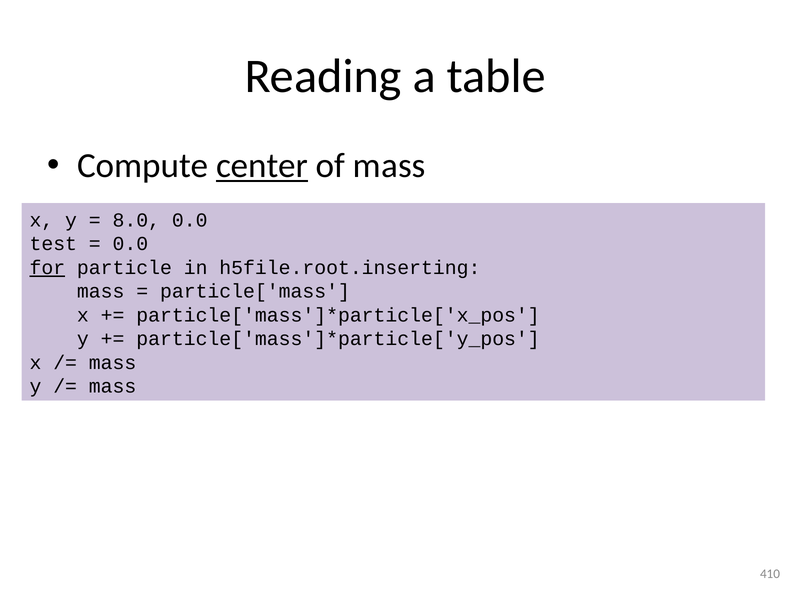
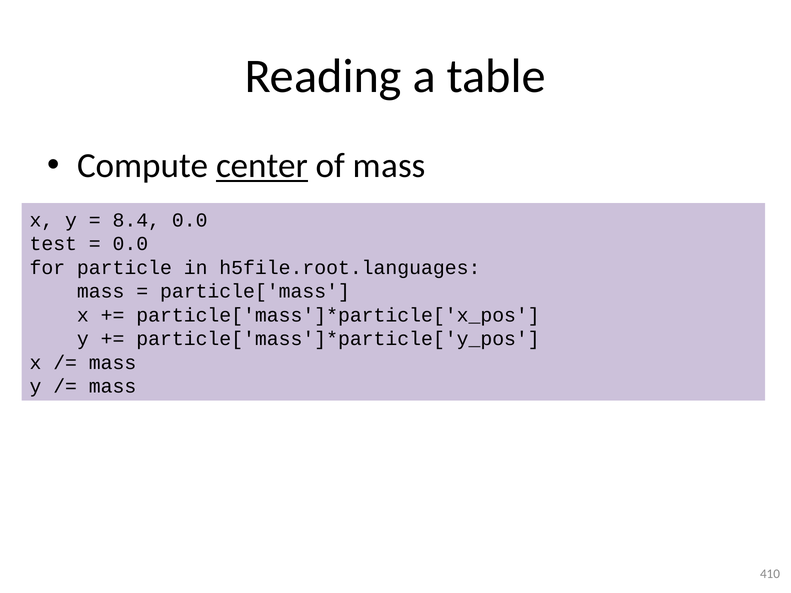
8.0: 8.0 -> 8.4
for underline: present -> none
h5file.root.inserting: h5file.root.inserting -> h5file.root.languages
